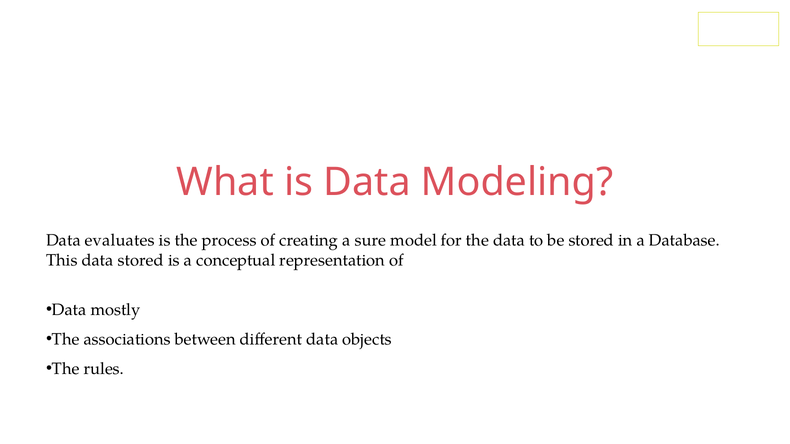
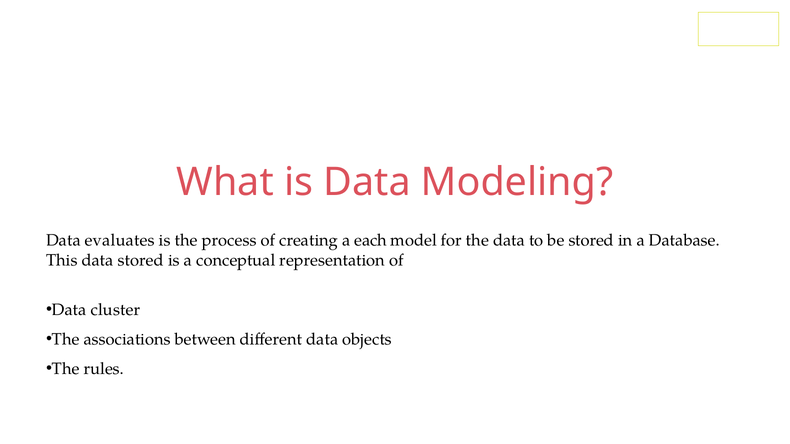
sure: sure -> each
mostly: mostly -> cluster
